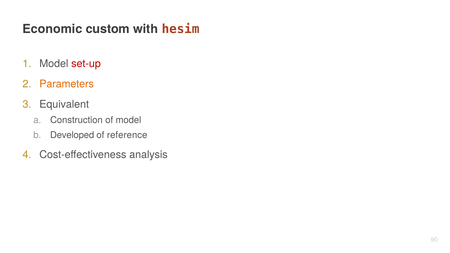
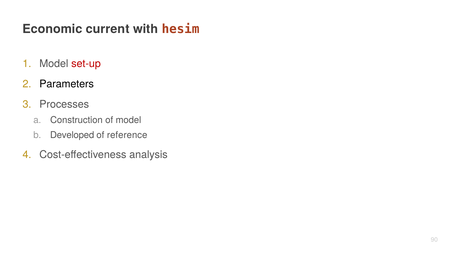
custom: custom -> current
Parameters colour: orange -> black
Equivalent: Equivalent -> Processes
